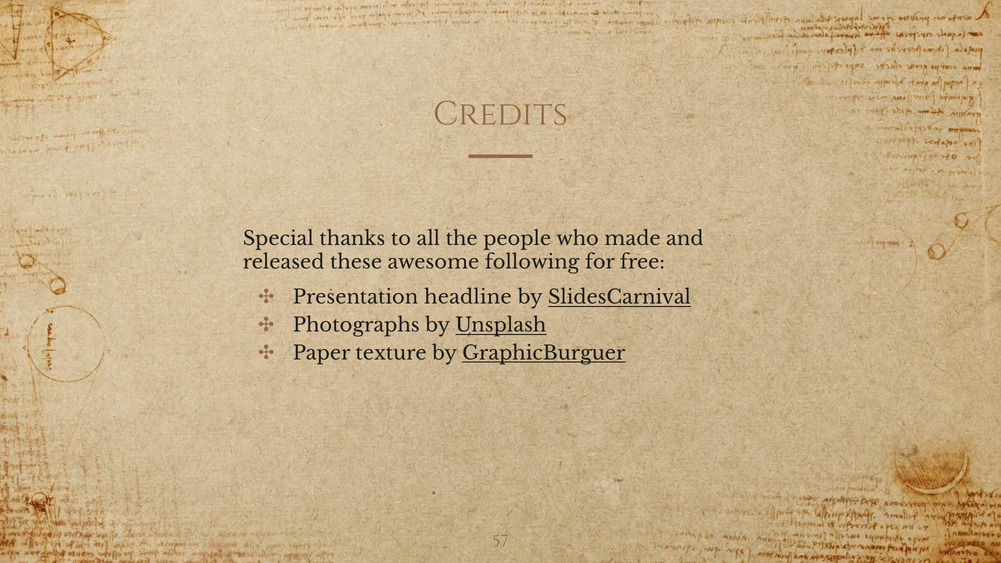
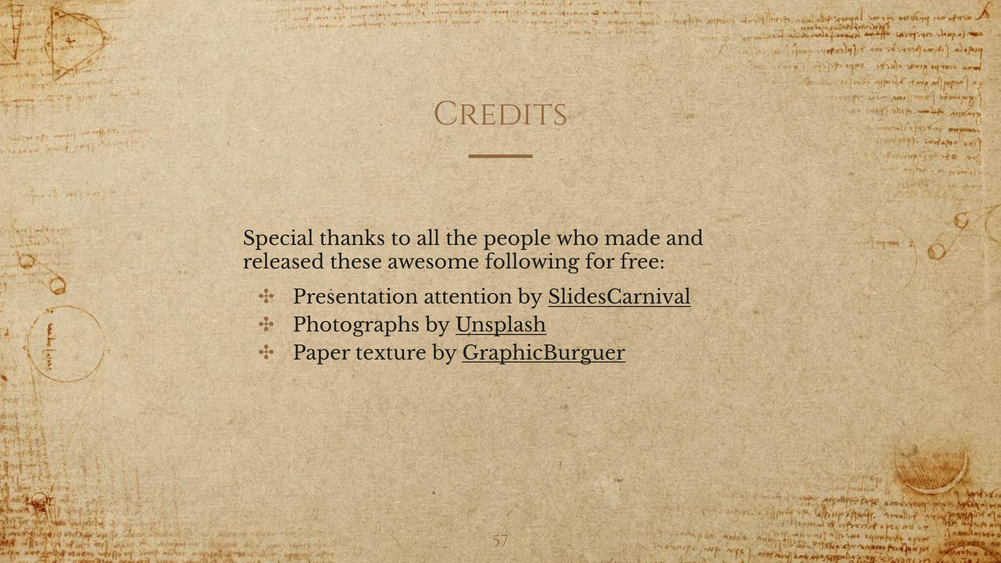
headline: headline -> attention
